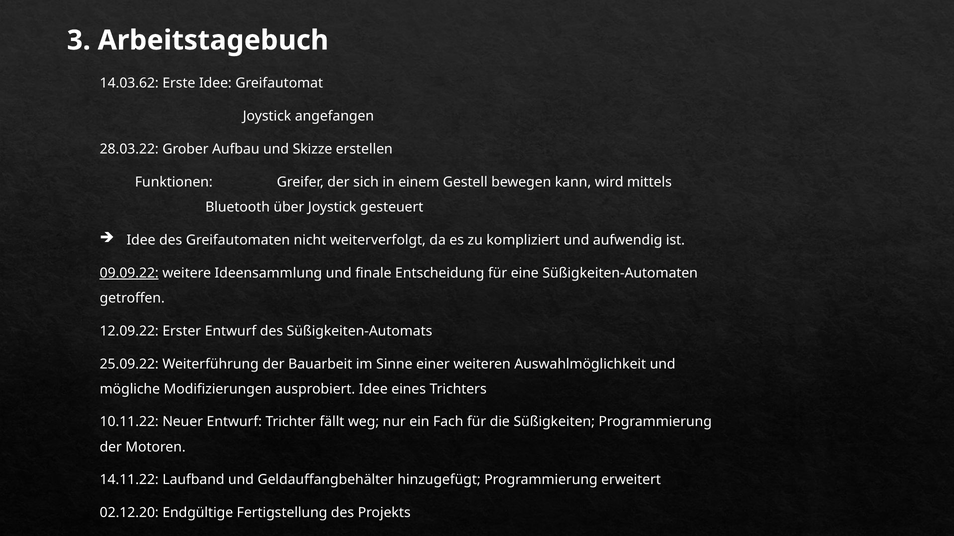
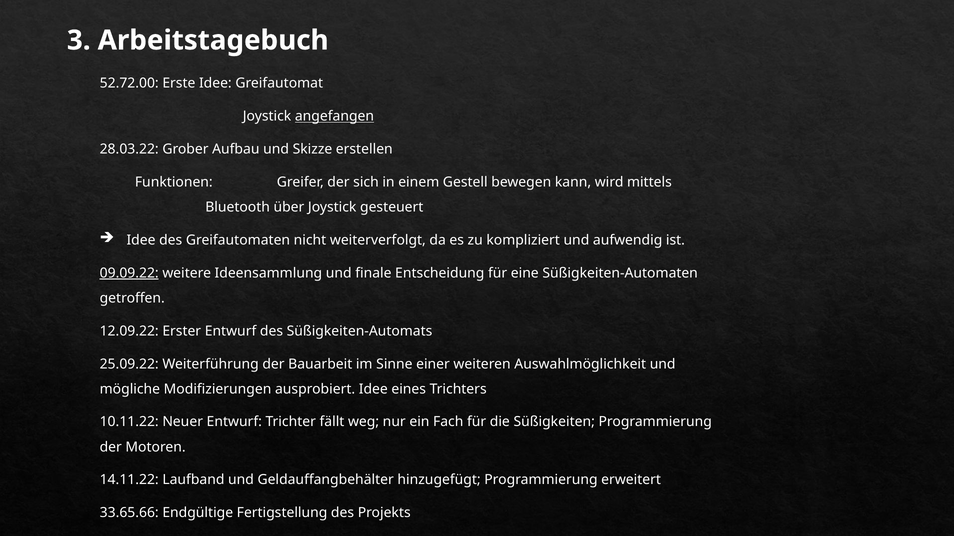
14.03.62: 14.03.62 -> 52.72.00
angefangen underline: none -> present
02.12.20: 02.12.20 -> 33.65.66
